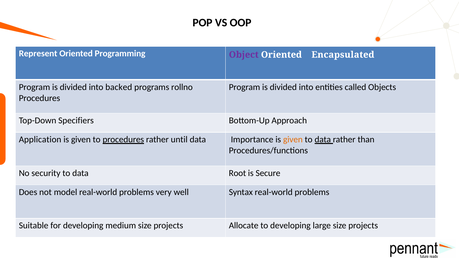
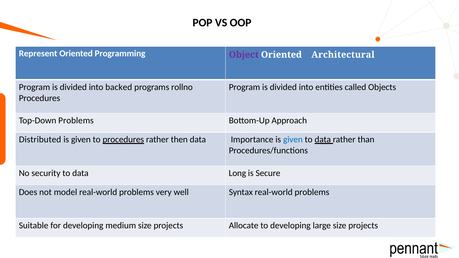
Encapsulated: Encapsulated -> Architectural
Top-Down Specifiers: Specifiers -> Problems
Application: Application -> Distributed
until: until -> then
given at (293, 140) colour: orange -> blue
Root: Root -> Long
